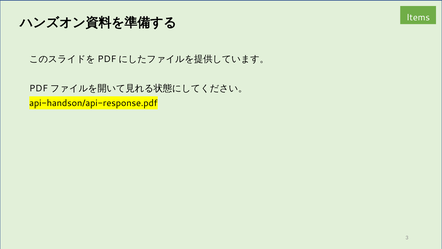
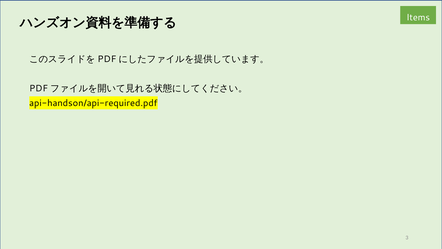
api-handson/api-response.pdf: api-handson/api-response.pdf -> api-handson/api-required.pdf
